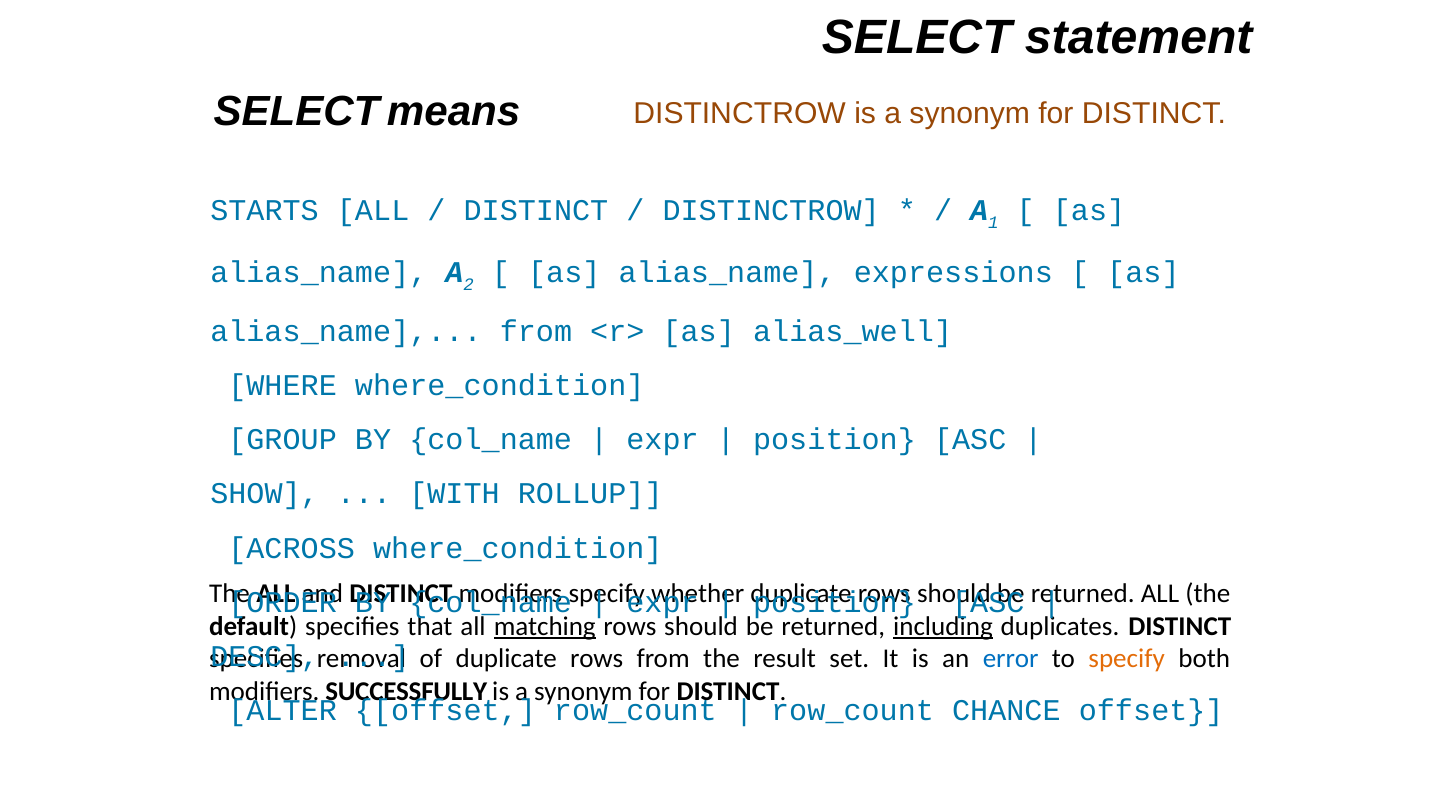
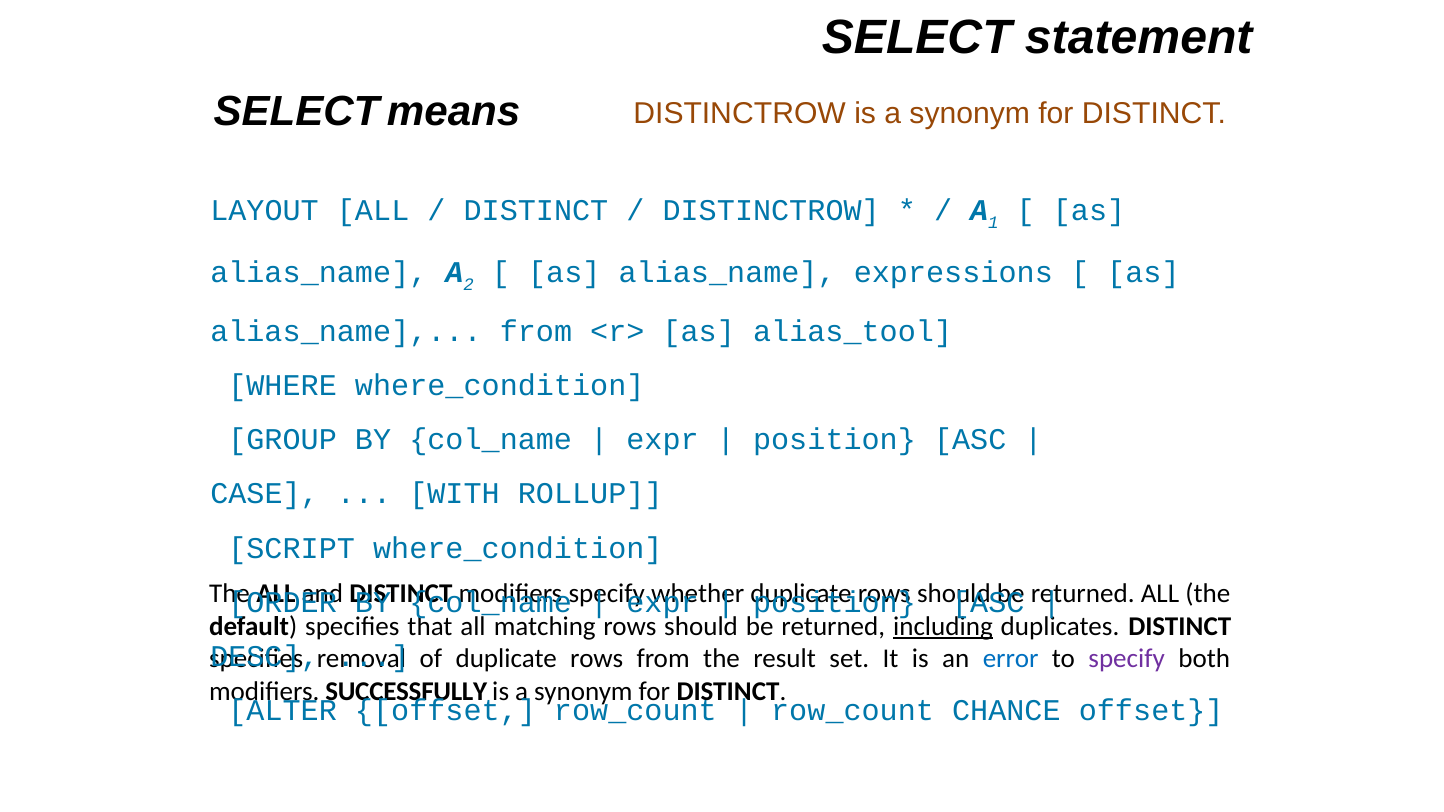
STARTS: STARTS -> LAYOUT
alias_well: alias_well -> alias_tool
SHOW: SHOW -> CASE
ACROSS: ACROSS -> SCRIPT
matching underline: present -> none
specify at (1127, 659) colour: orange -> purple
